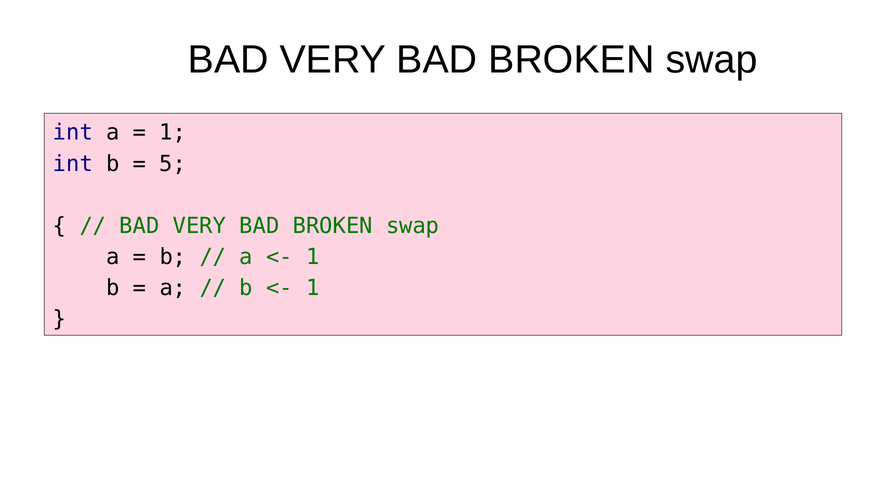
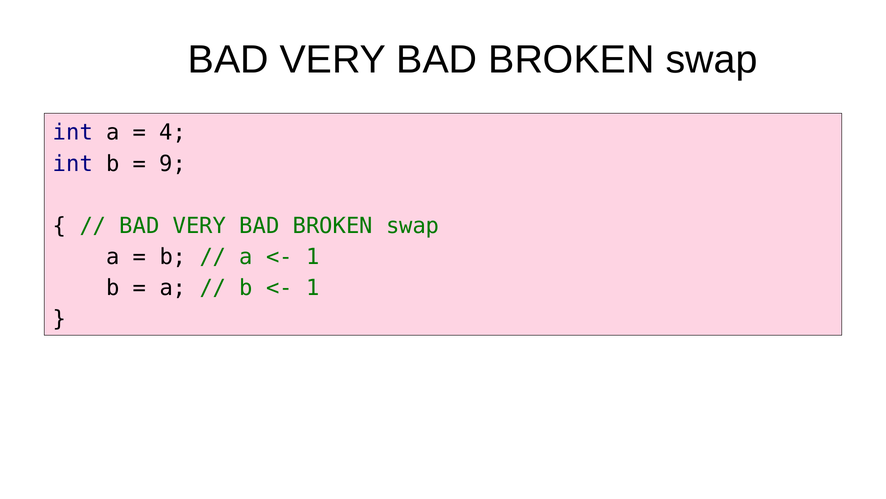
1 at (173, 132): 1 -> 4
5: 5 -> 9
